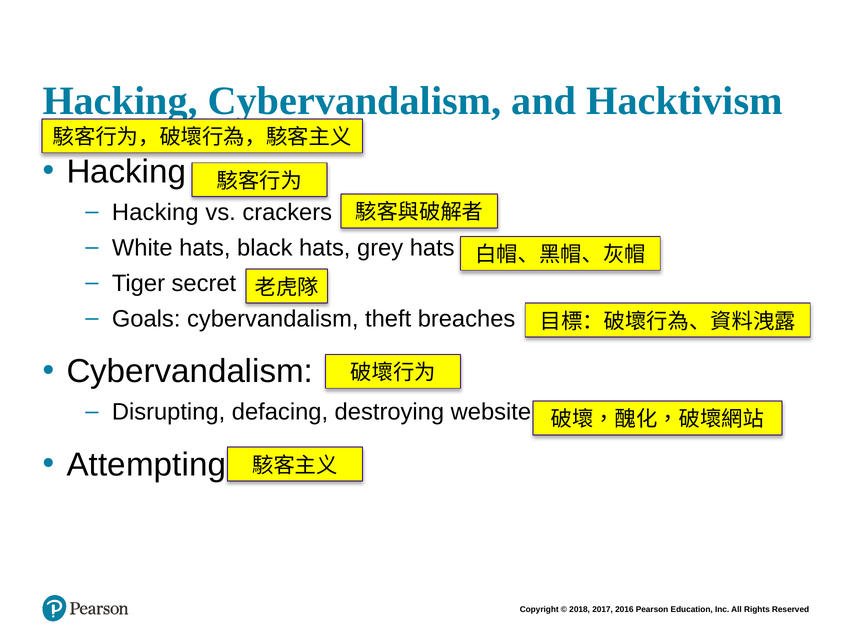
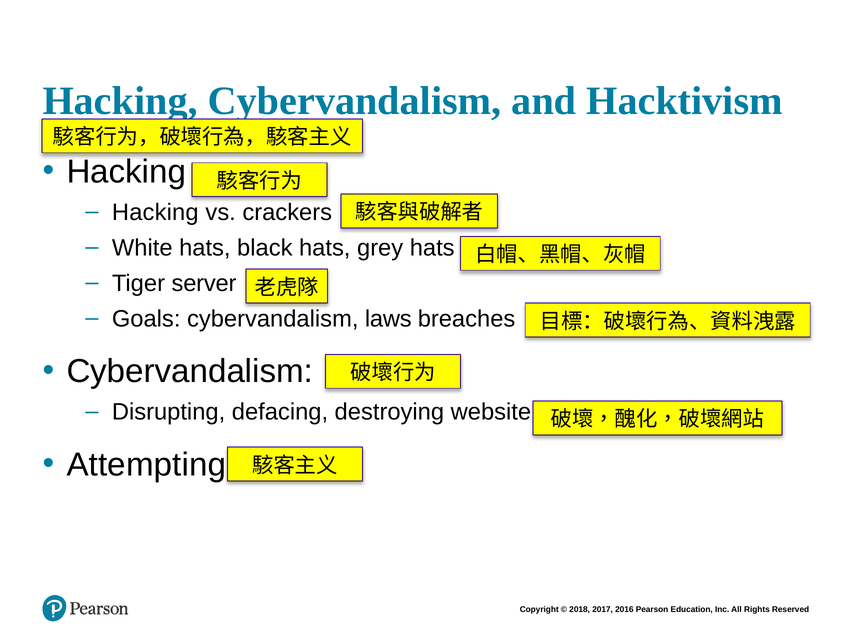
secret: secret -> server
theft: theft -> laws
